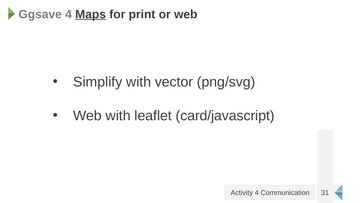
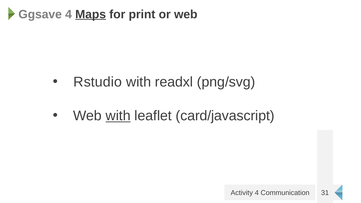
Simplify: Simplify -> Rstudio
vector: vector -> readxl
with at (118, 116) underline: none -> present
